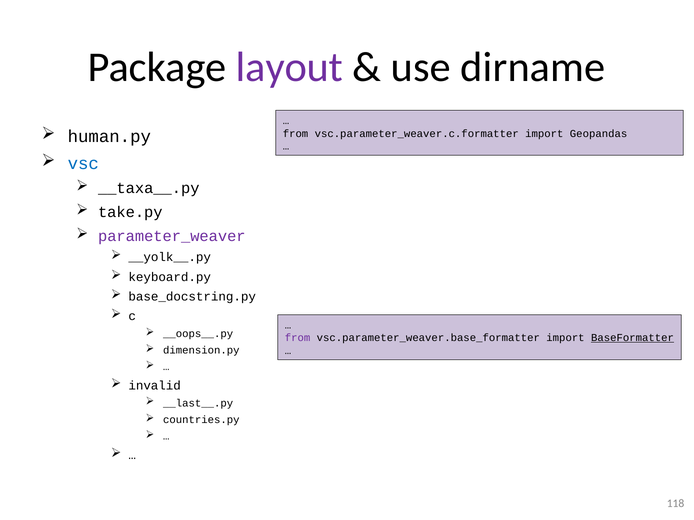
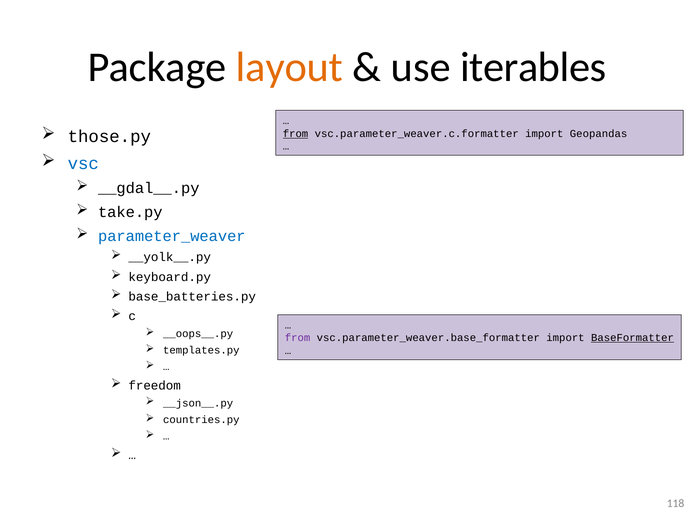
layout colour: purple -> orange
dirname: dirname -> iterables
human.py: human.py -> those.py
from at (296, 134) underline: none -> present
__taxa__.py: __taxa__.py -> __gdal__.py
parameter_weaver colour: purple -> blue
base_docstring.py: base_docstring.py -> base_batteries.py
dimension.py: dimension.py -> templates.py
invalid: invalid -> freedom
__last__.py: __last__.py -> __json__.py
